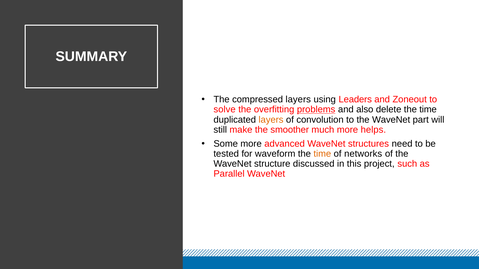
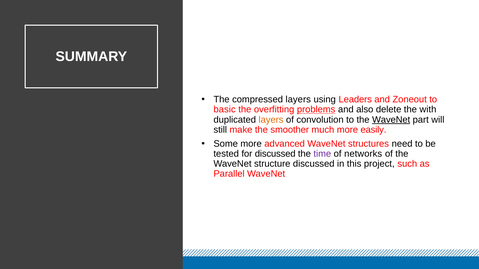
solve: solve -> basic
delete the time: time -> with
WaveNet at (391, 120) underline: none -> present
helps: helps -> easily
for waveform: waveform -> discussed
time at (322, 154) colour: orange -> purple
